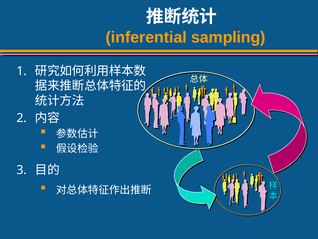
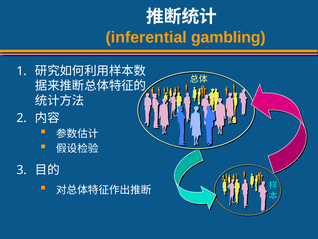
sampling: sampling -> gambling
